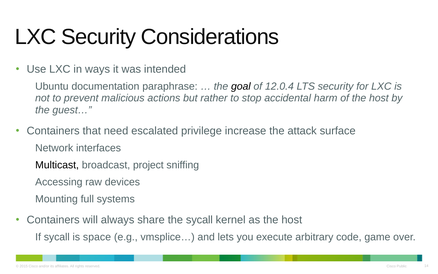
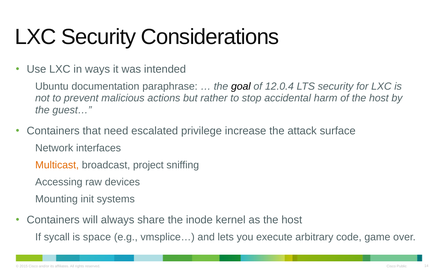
Multicast colour: black -> orange
full: full -> init
the sycall: sycall -> inode
